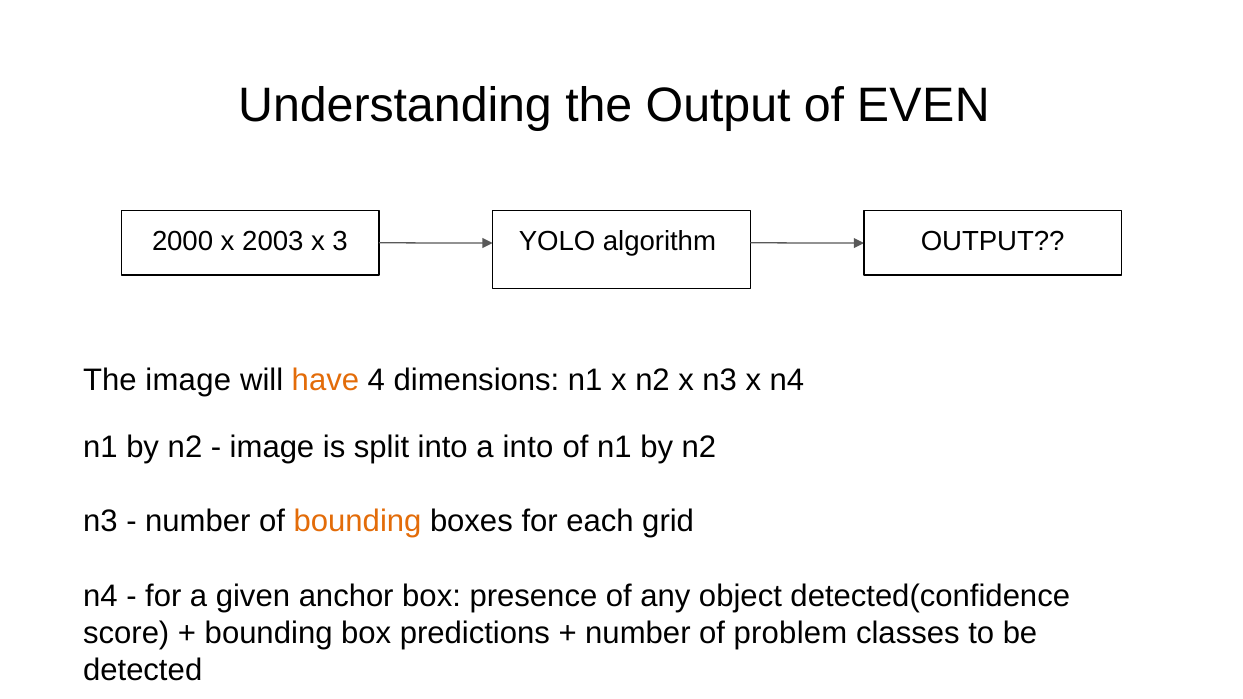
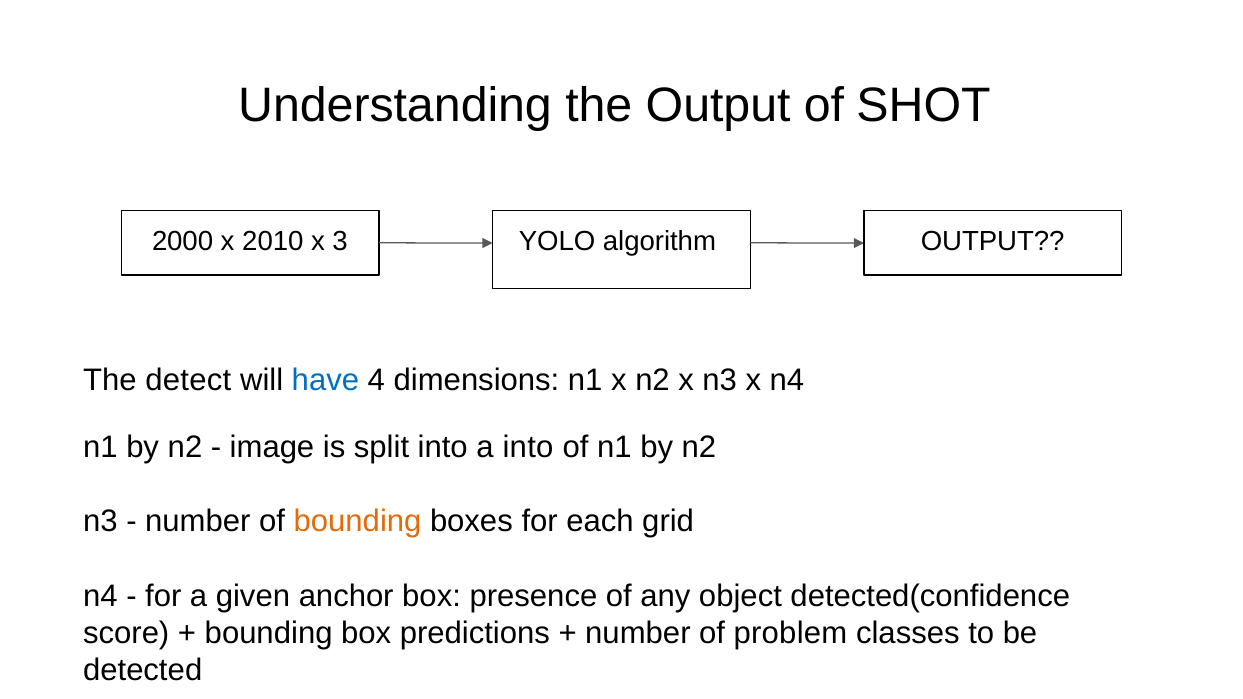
EVEN: EVEN -> SHOT
2003: 2003 -> 2010
The image: image -> detect
have colour: orange -> blue
